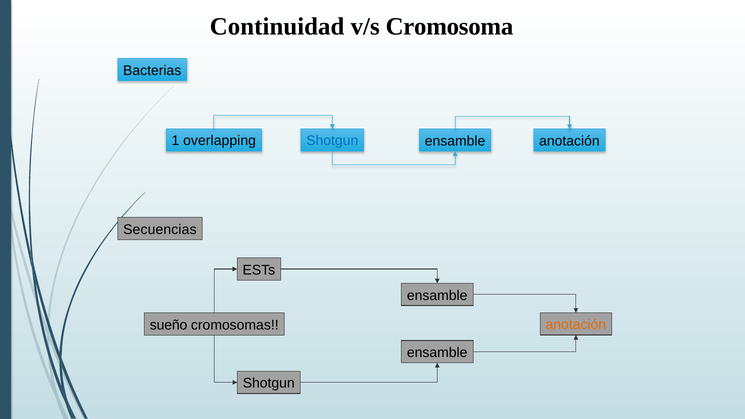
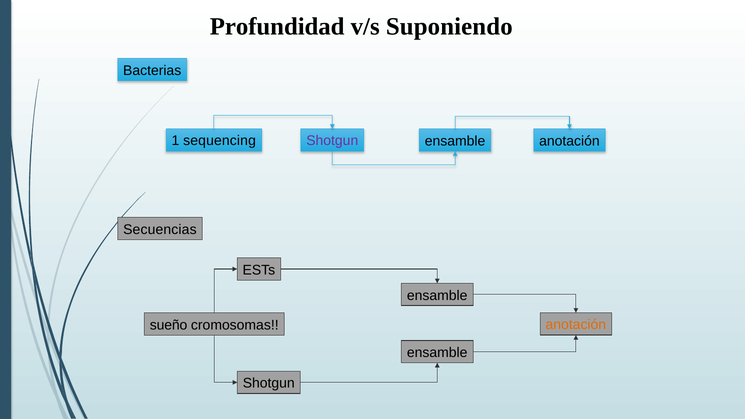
Continuidad: Continuidad -> Profundidad
Cromosoma: Cromosoma -> Suponiendo
overlapping: overlapping -> sequencing
Shotgun at (332, 141) colour: blue -> purple
